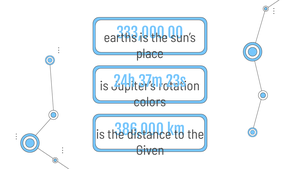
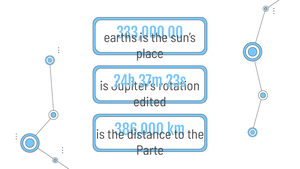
colors: colors -> edited
Given: Given -> Parte
